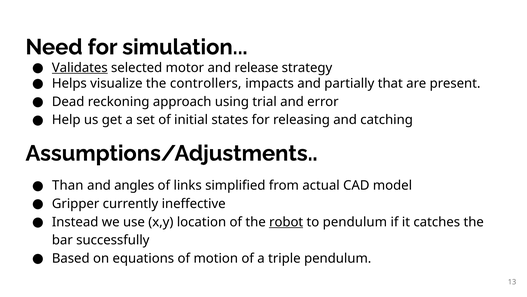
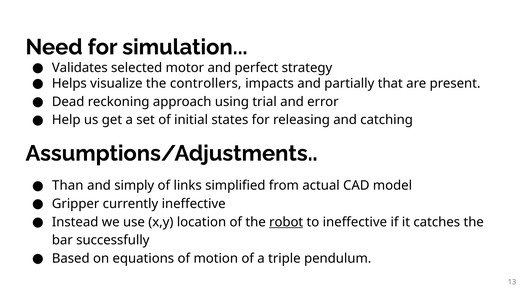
Validates underline: present -> none
release: release -> perfect
angles: angles -> simply
to pendulum: pendulum -> ineffective
